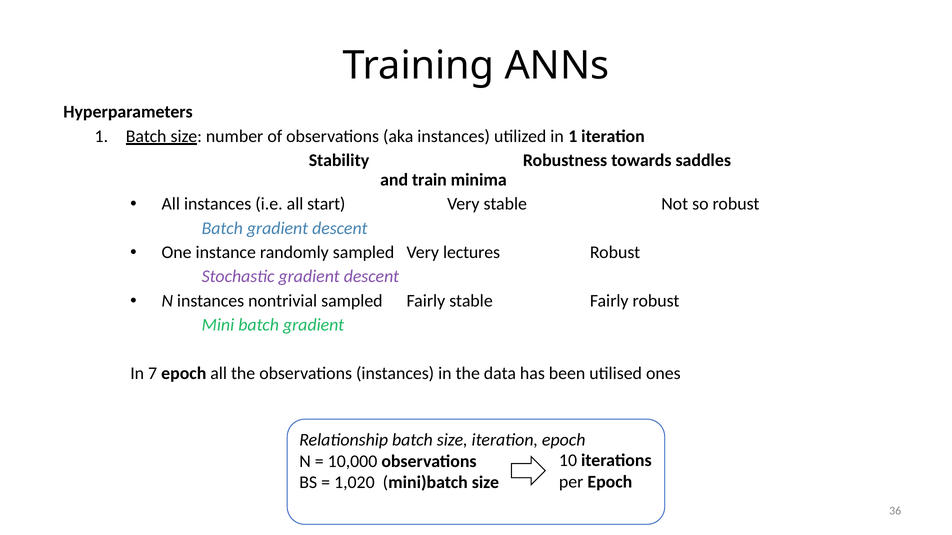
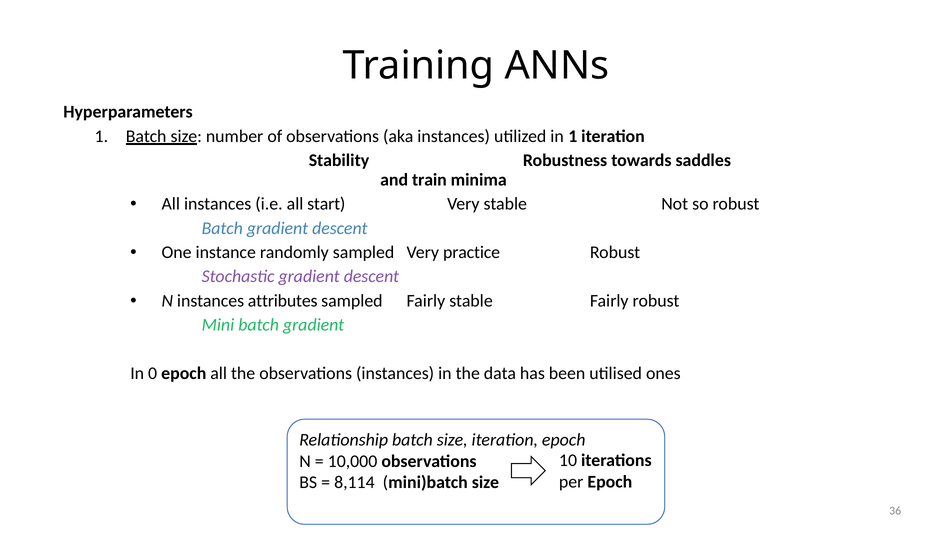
lectures: lectures -> practice
nontrivial: nontrivial -> attributes
7: 7 -> 0
1,020: 1,020 -> 8,114
